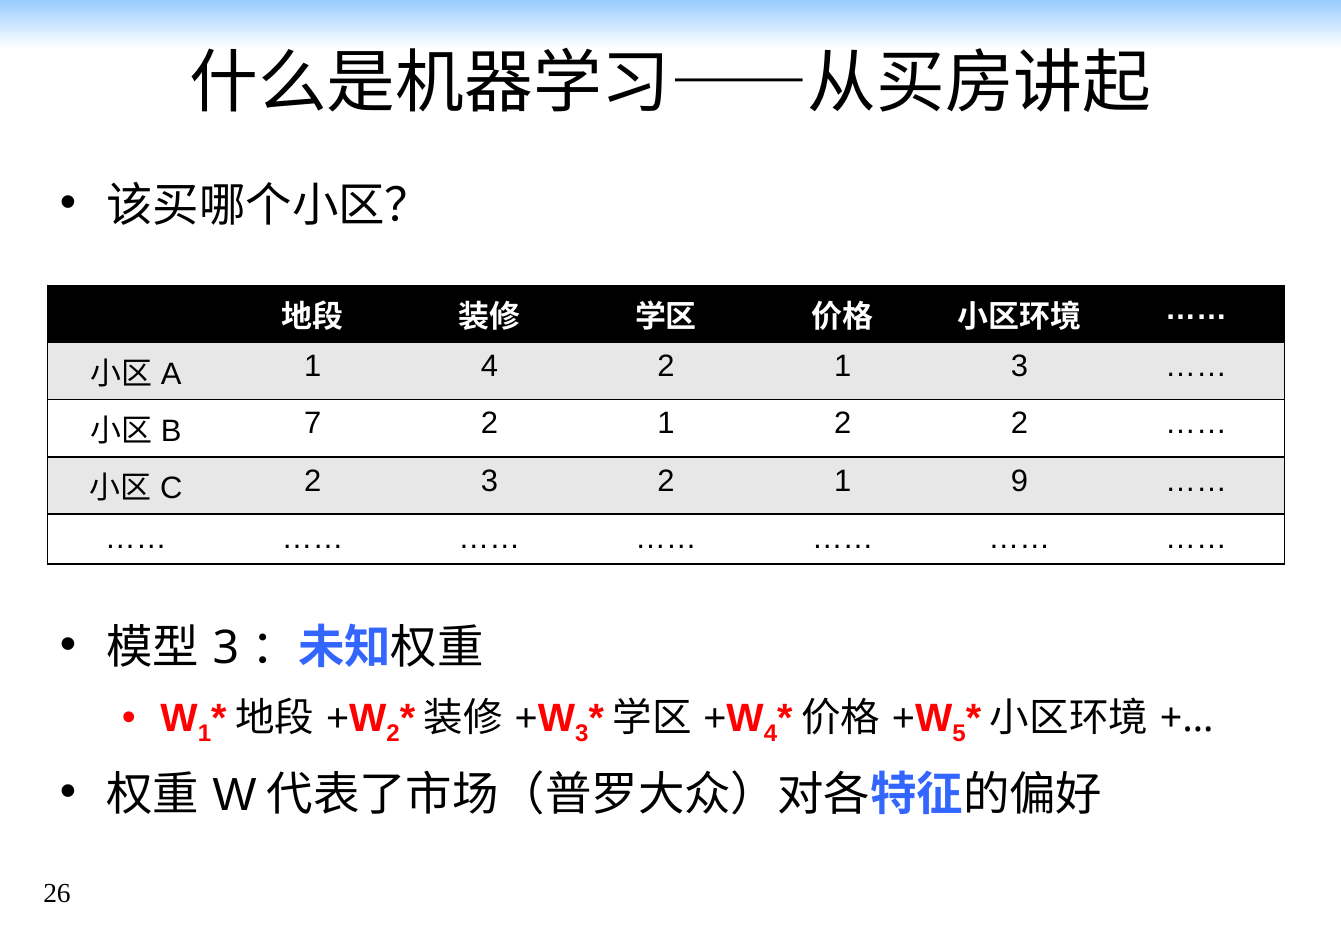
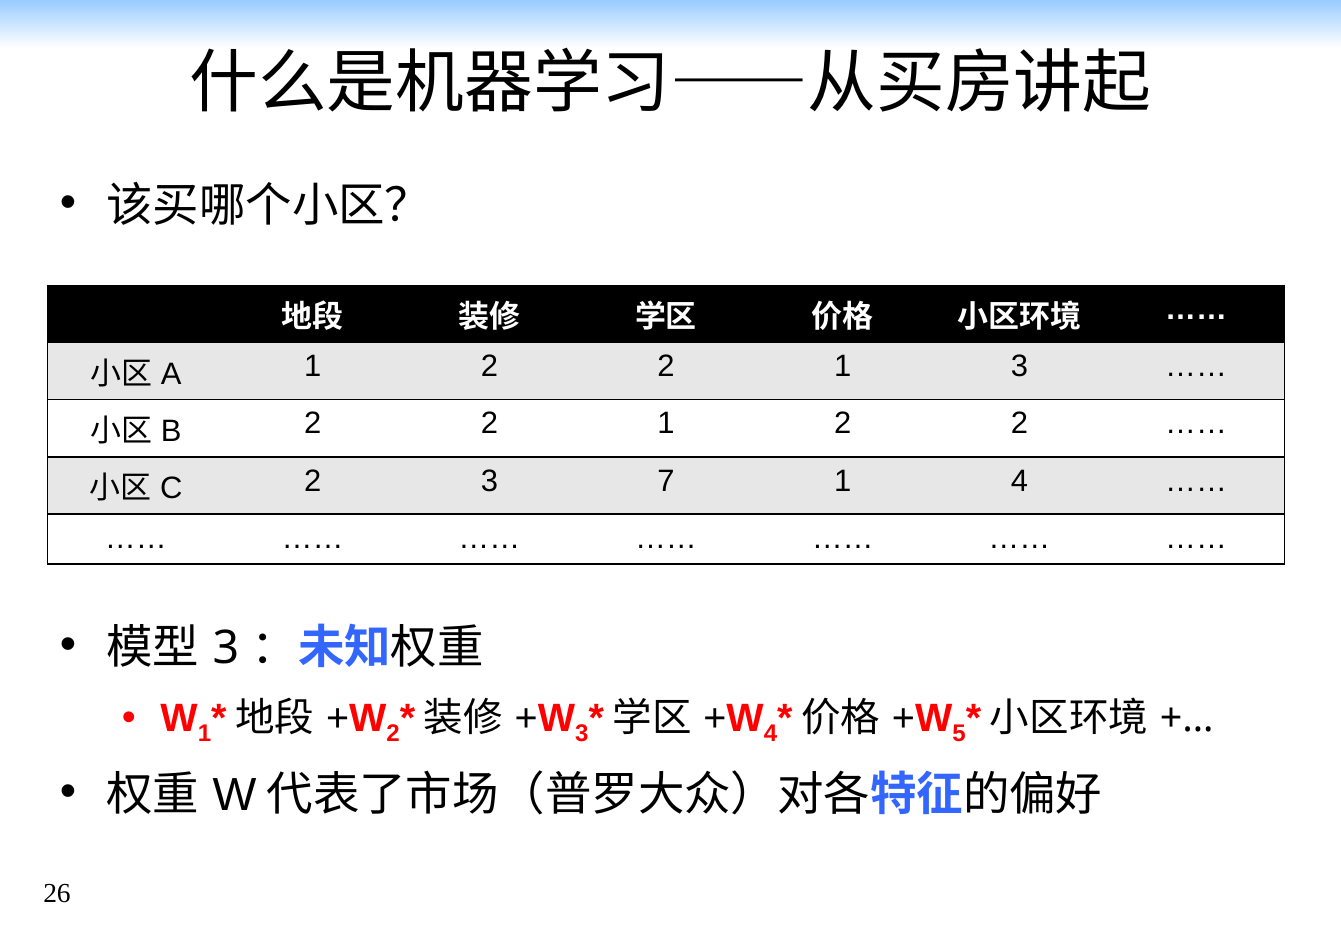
4 at (489, 367): 4 -> 2
7 at (313, 424): 7 -> 2
3 2: 2 -> 7
1 9: 9 -> 4
